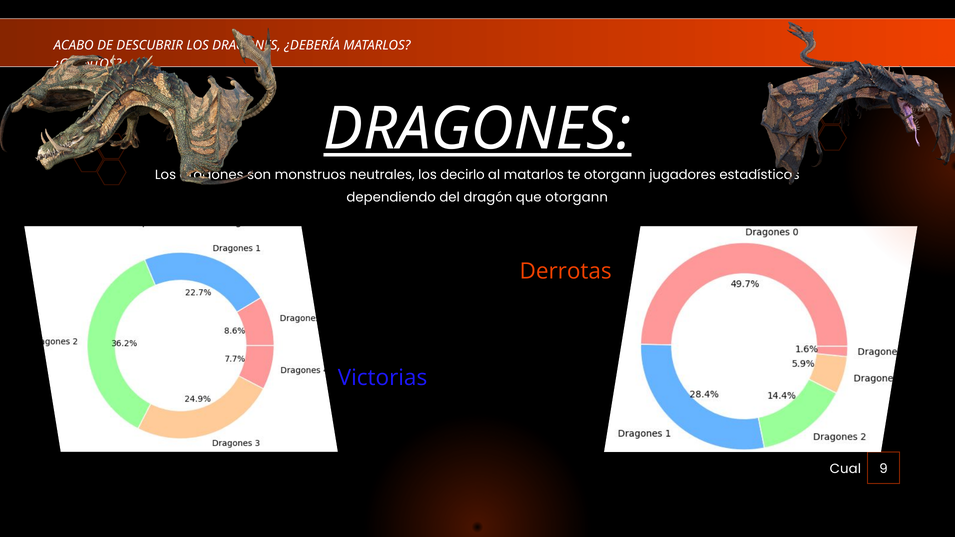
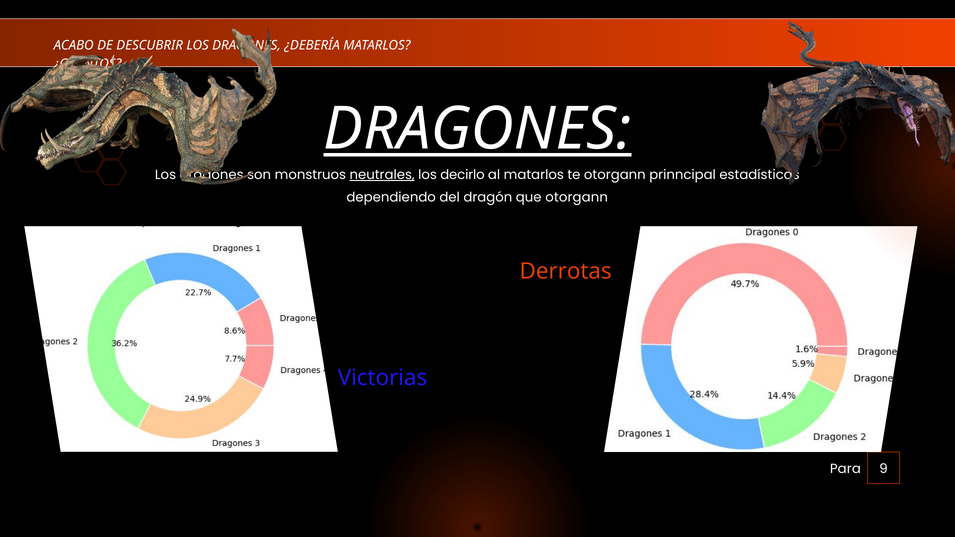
neutrales underline: none -> present
jugadores: jugadores -> prinncipal
Cual: Cual -> Para
